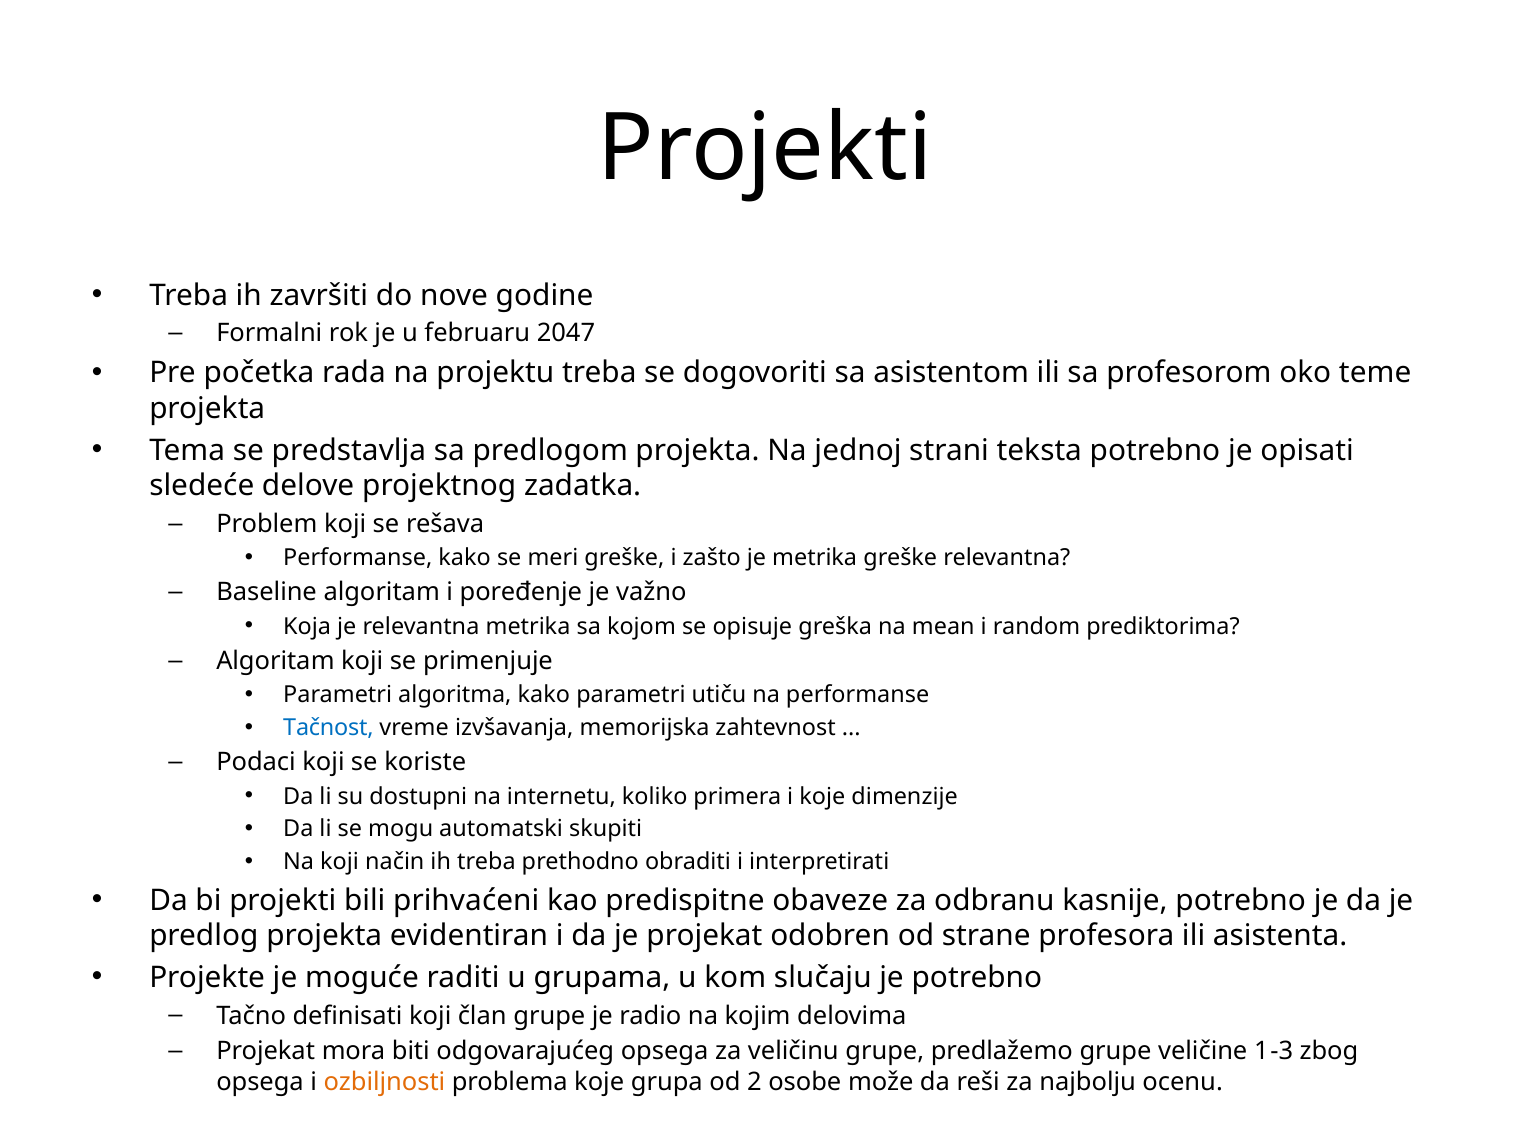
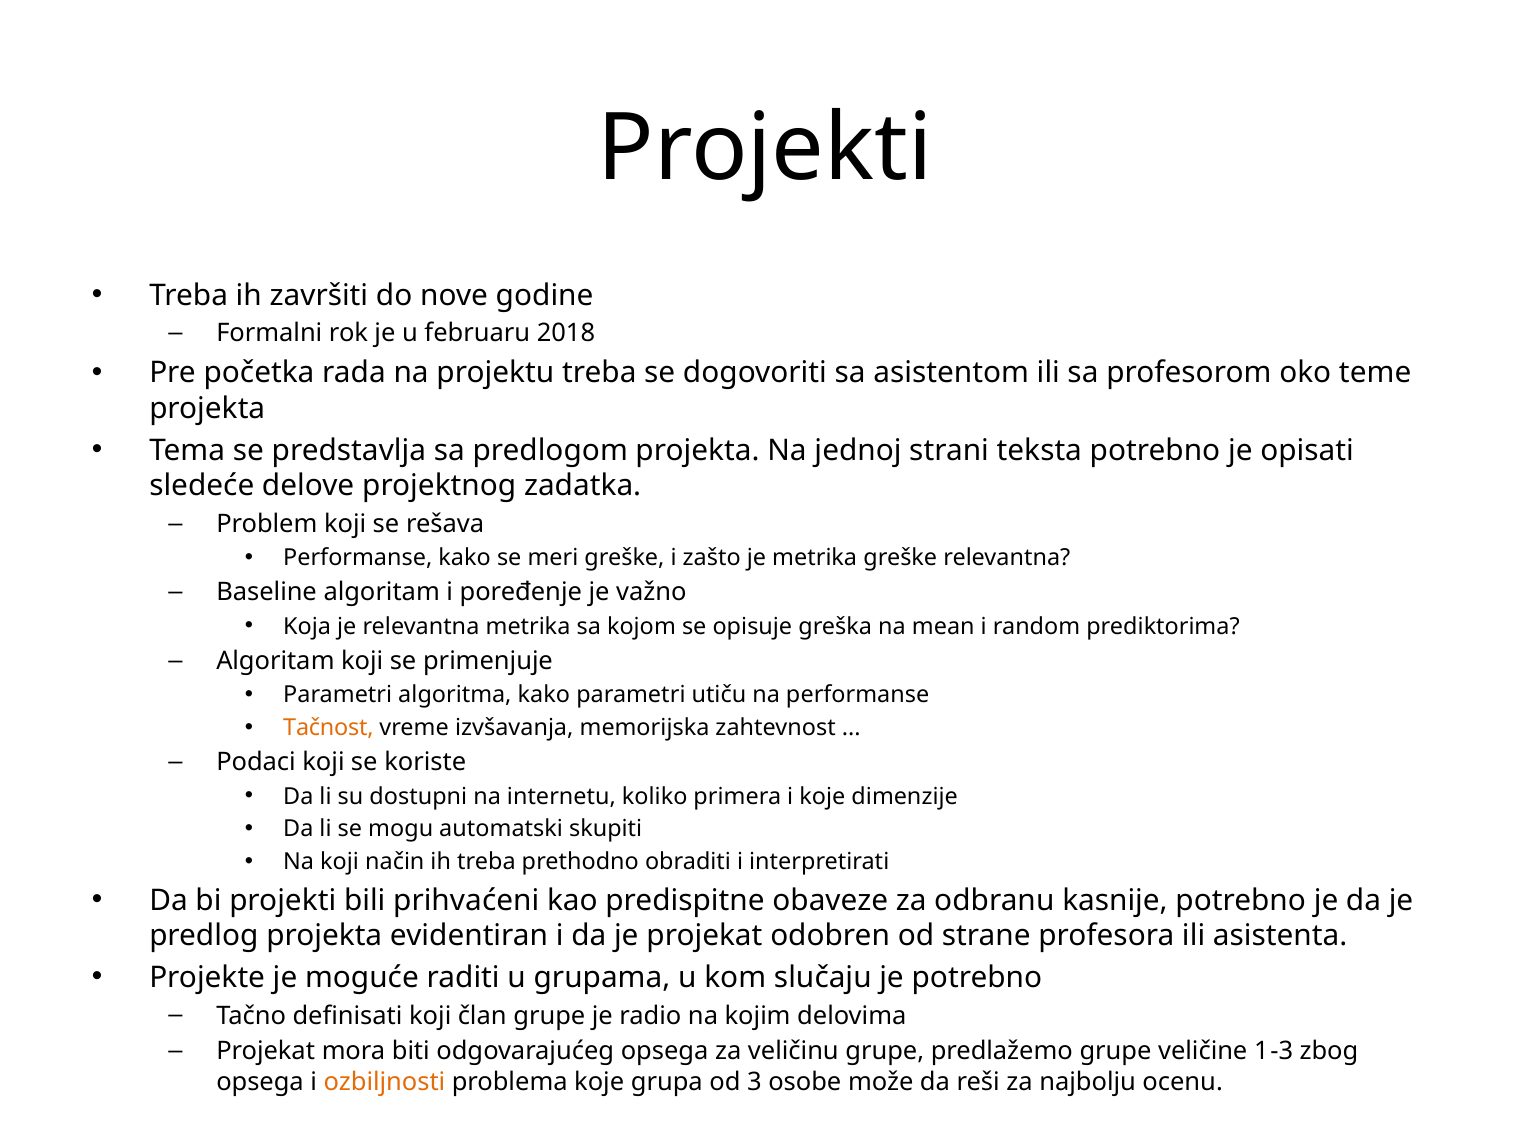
2047: 2047 -> 2018
Tačnost colour: blue -> orange
2: 2 -> 3
